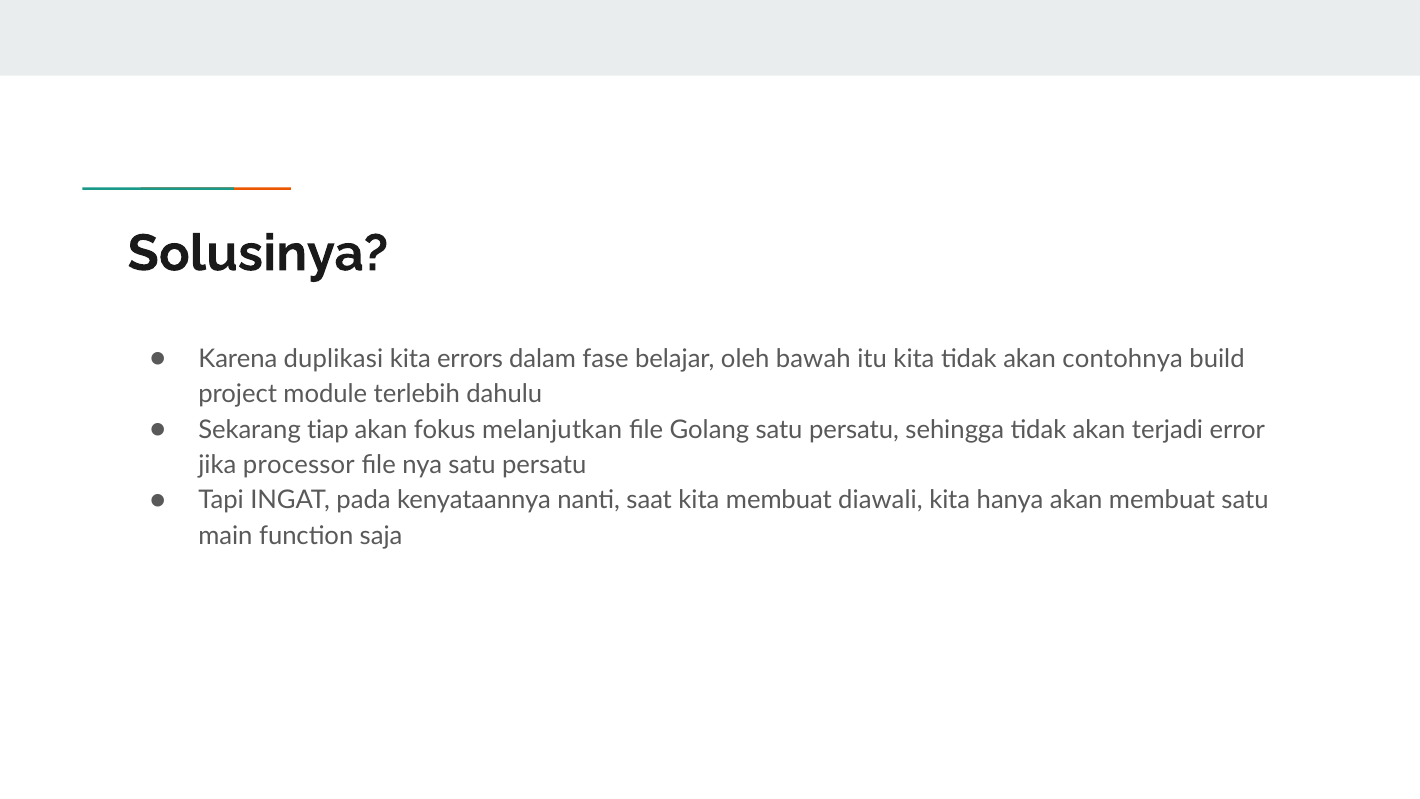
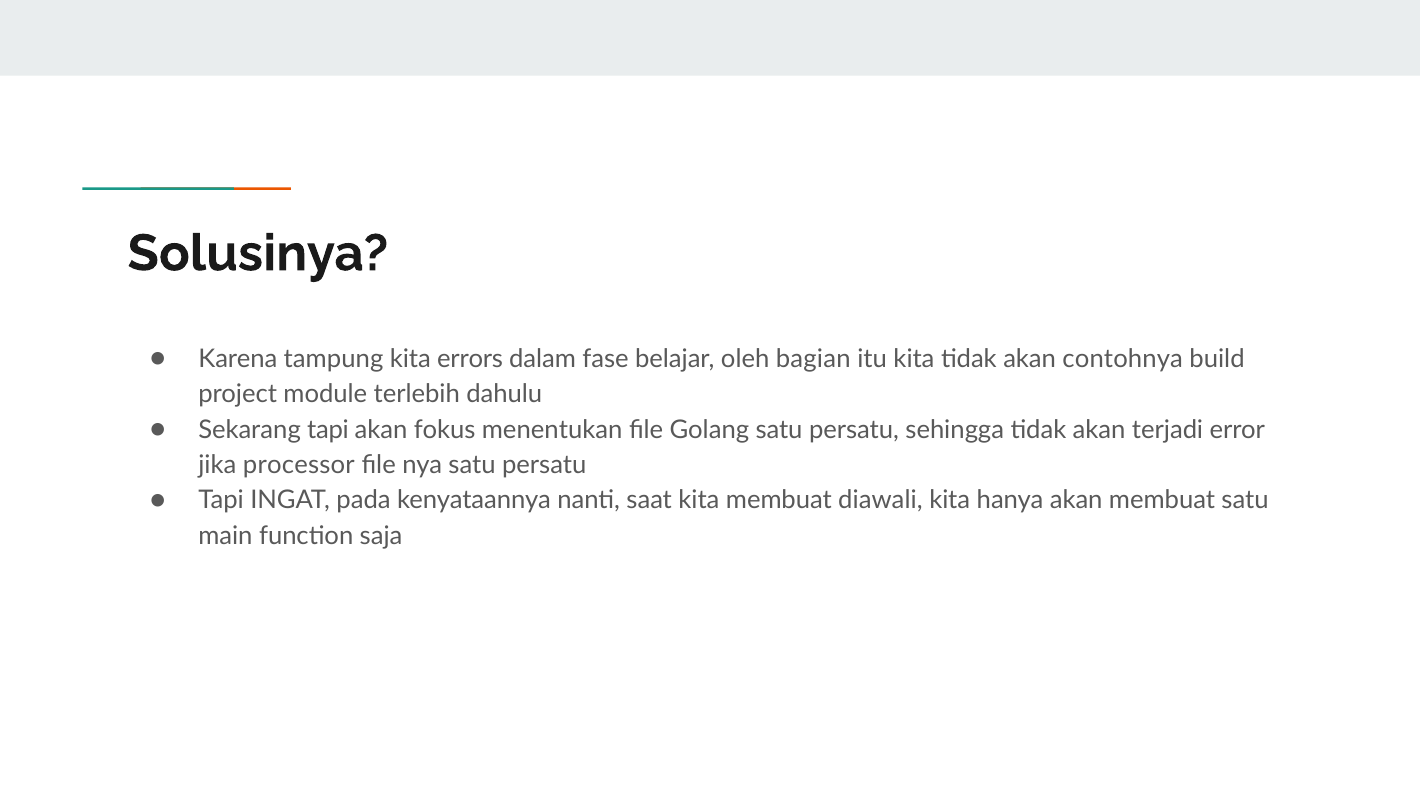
duplikasi: duplikasi -> tampung
bawah: bawah -> bagian
Sekarang tiap: tiap -> tapi
melanjutkan: melanjutkan -> menentukan
